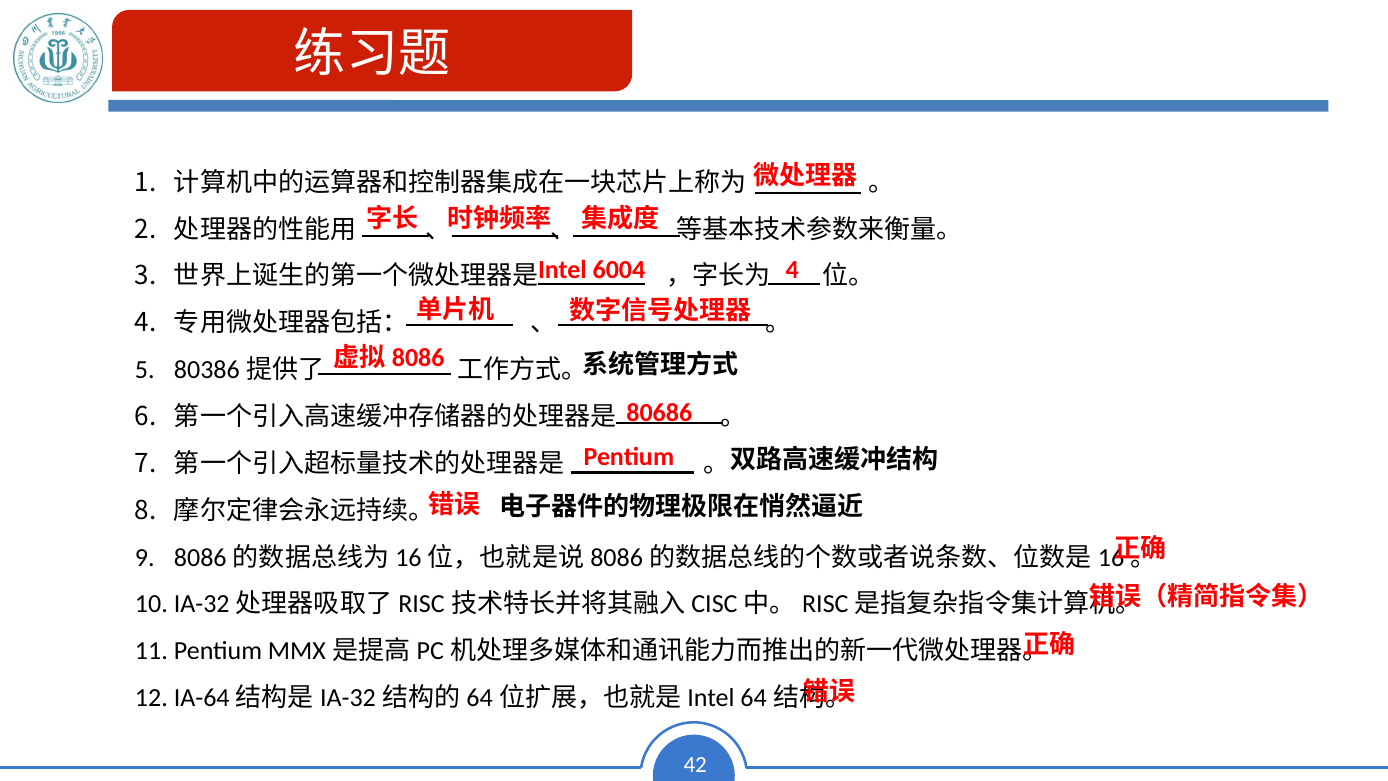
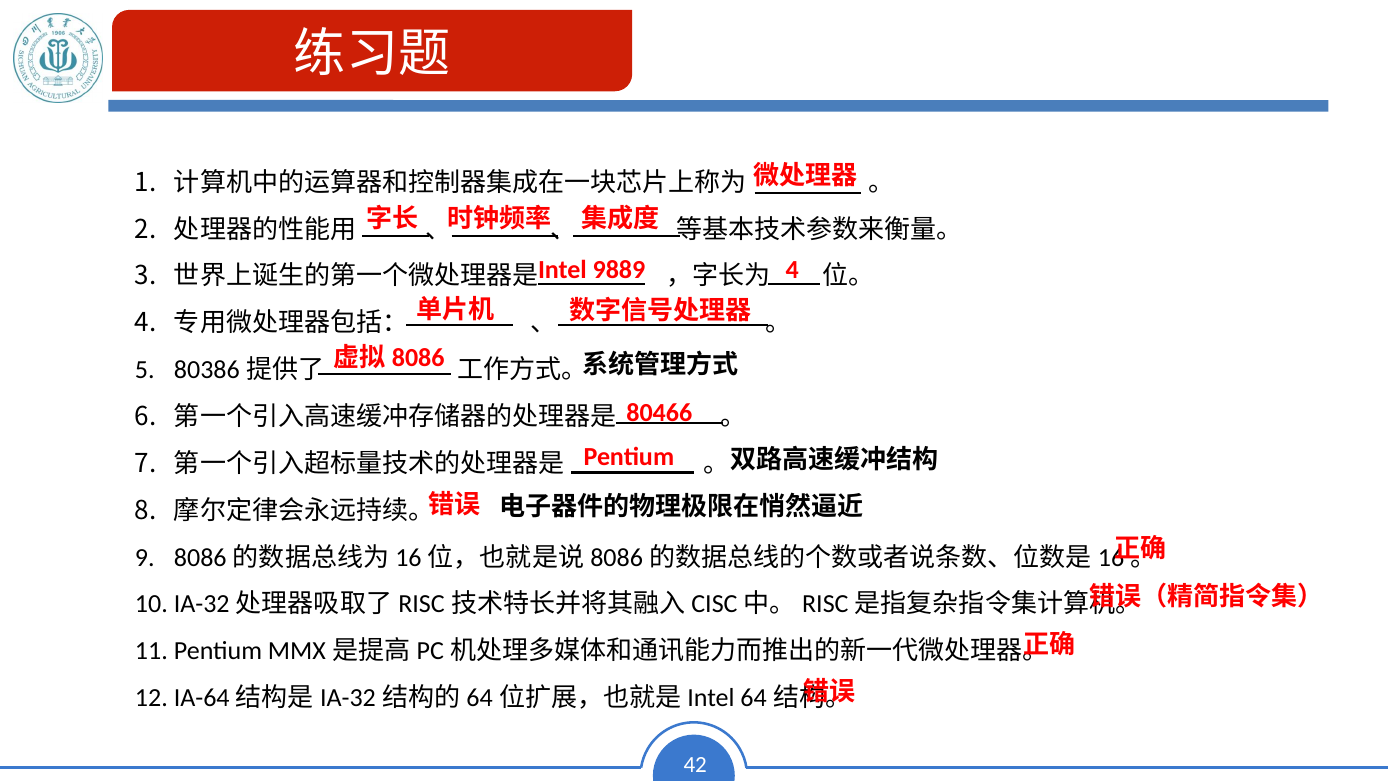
6004: 6004 -> 9889
80686: 80686 -> 80466
